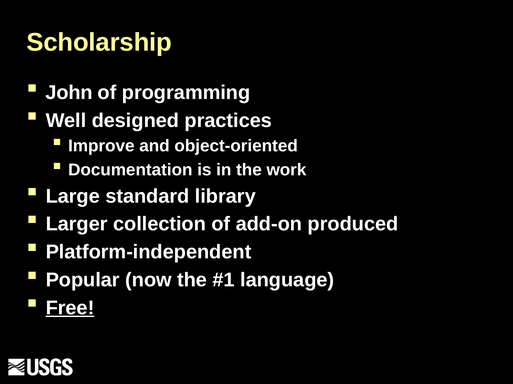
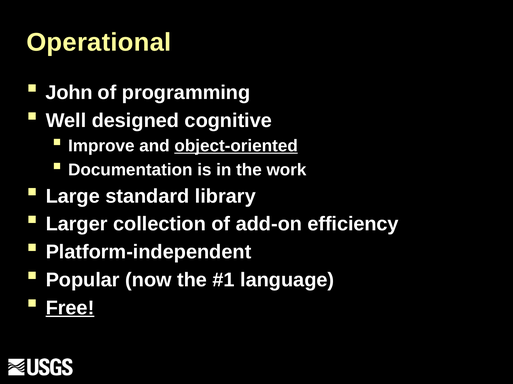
Scholarship: Scholarship -> Operational
practices: practices -> cognitive
object-oriented underline: none -> present
produced: produced -> efficiency
